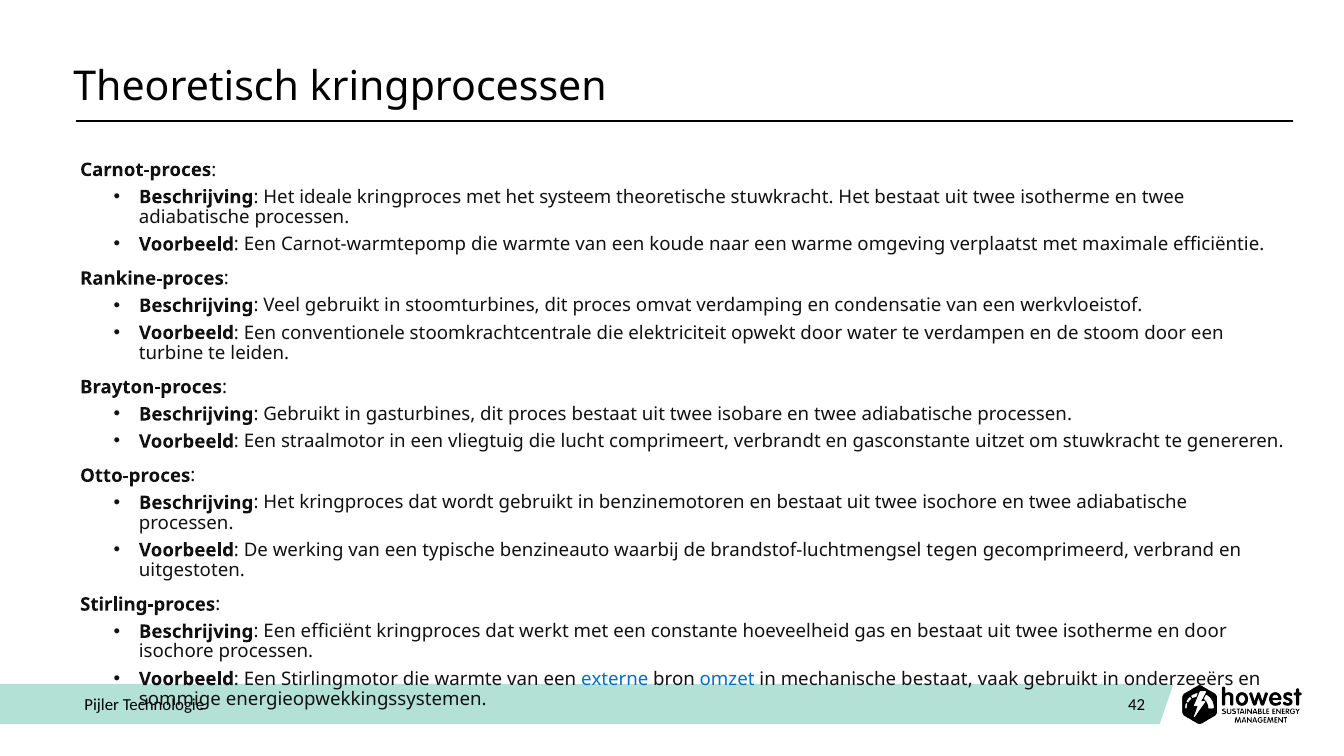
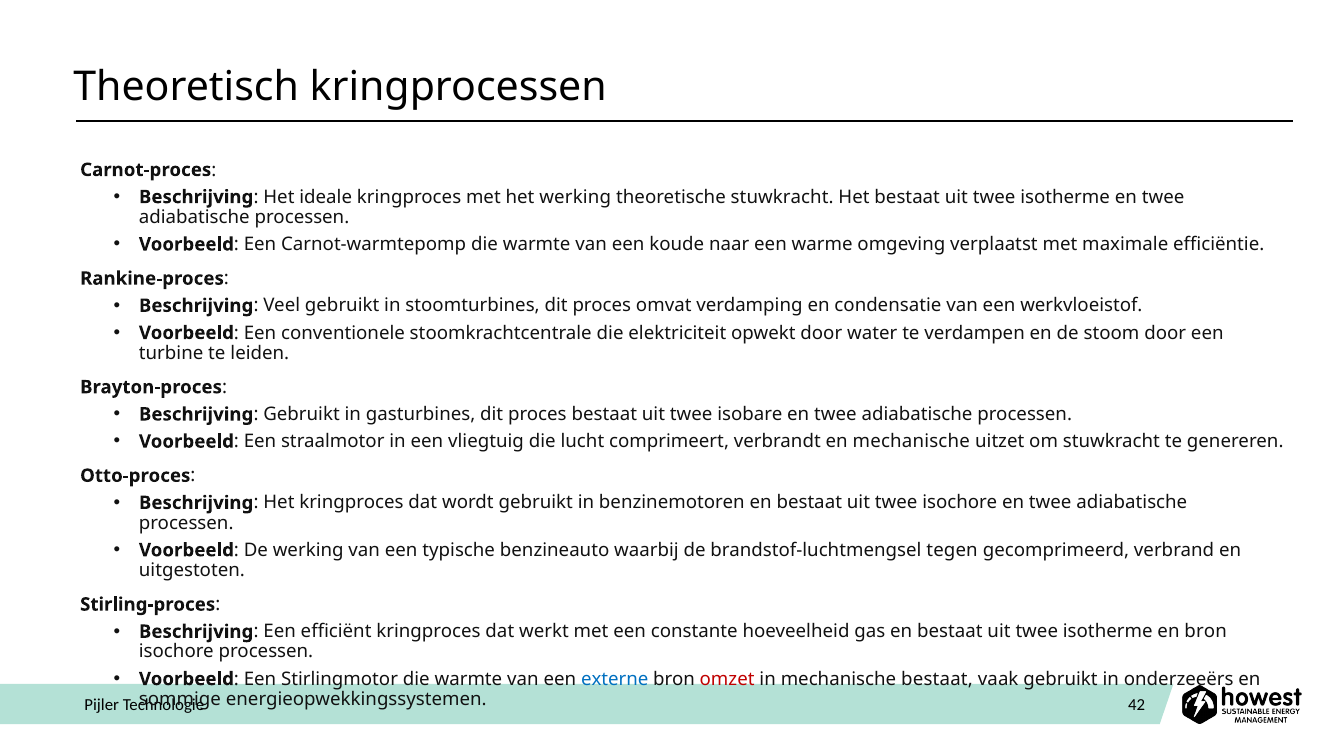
het systeem: systeem -> werking
en gasconstante: gasconstante -> mechanische
en door: door -> bron
omzet colour: blue -> red
